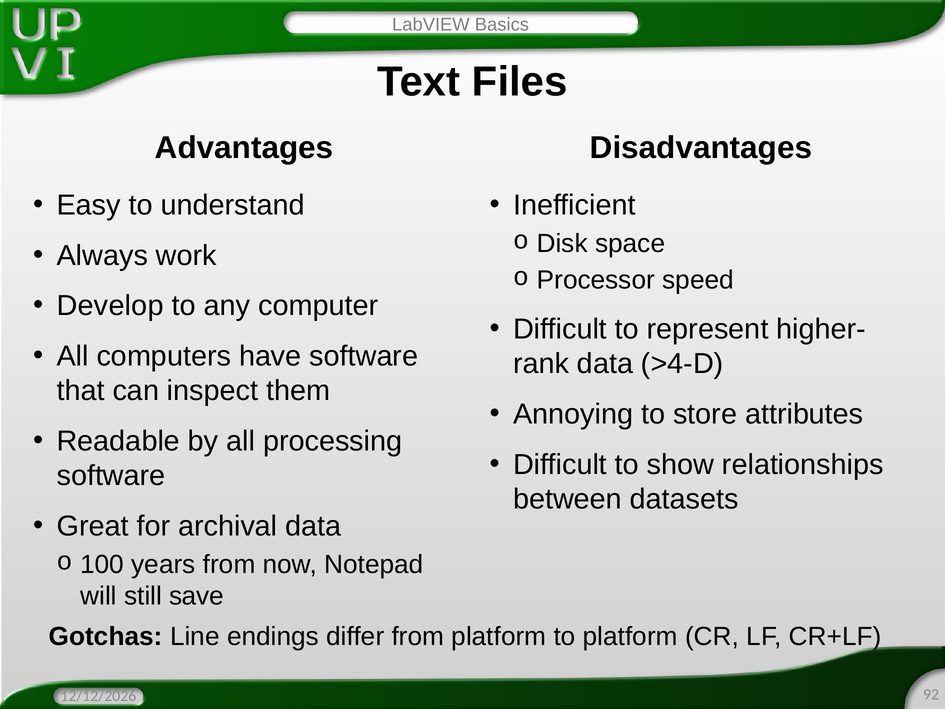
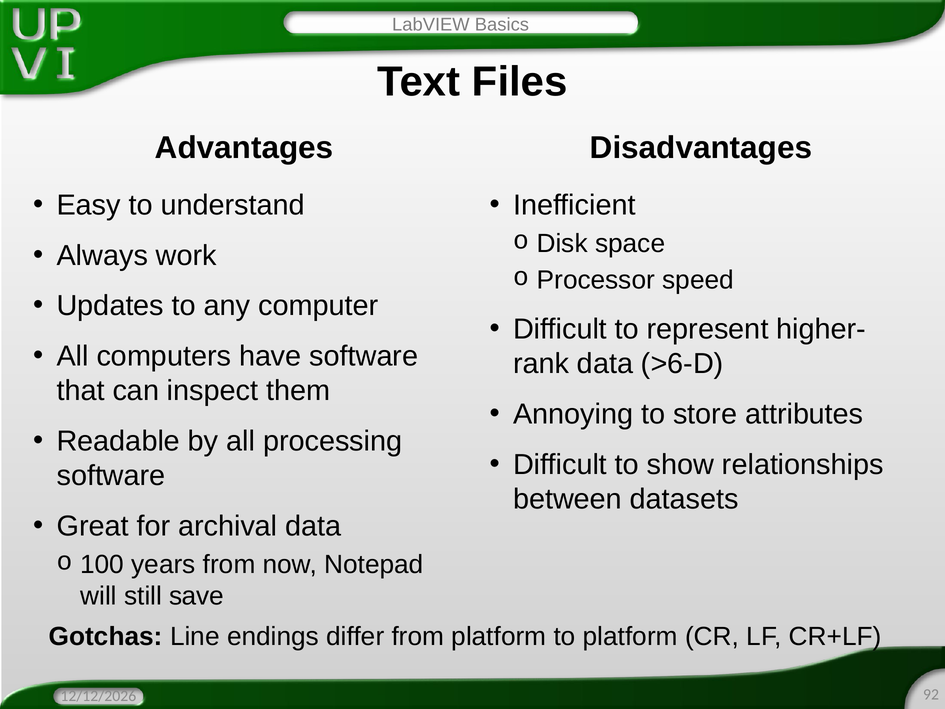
Develop: Develop -> Updates
>4-D: >4-D -> >6-D
